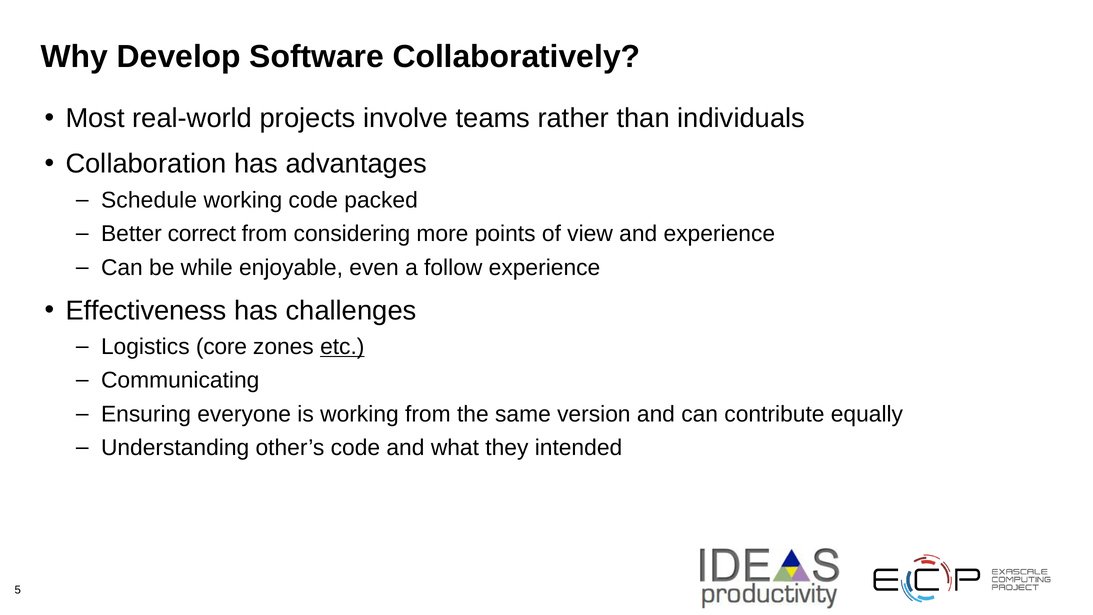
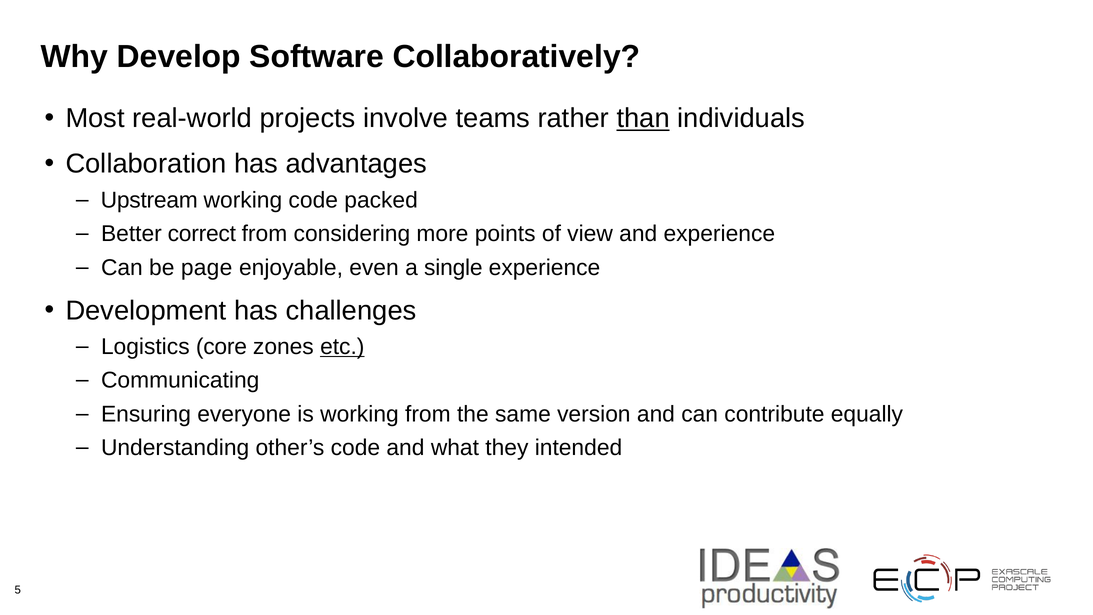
than underline: none -> present
Schedule: Schedule -> Upstream
while: while -> page
follow: follow -> single
Effectiveness: Effectiveness -> Development
